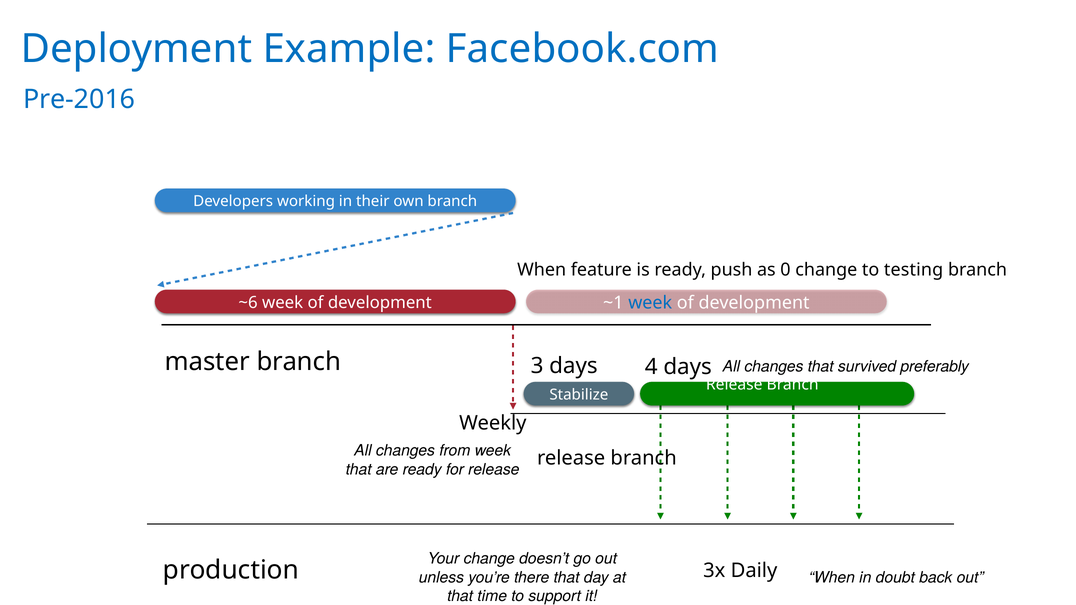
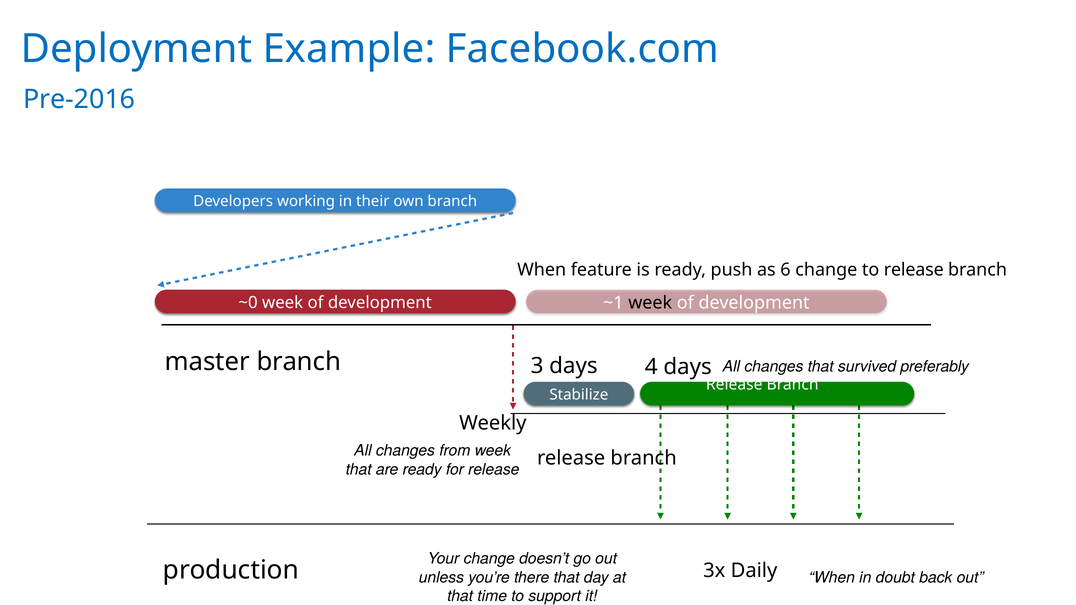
0: 0 -> 6
to testing: testing -> release
week at (650, 303) colour: blue -> black
~6: ~6 -> ~0
